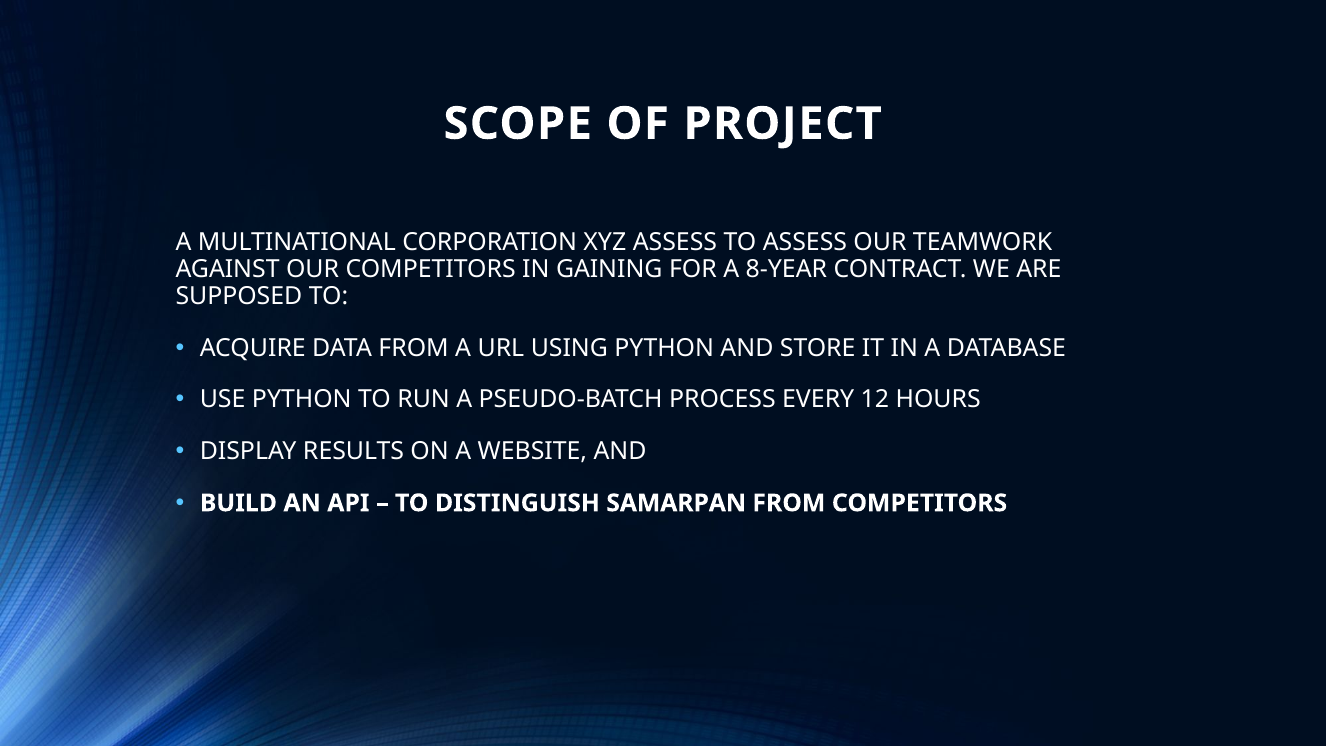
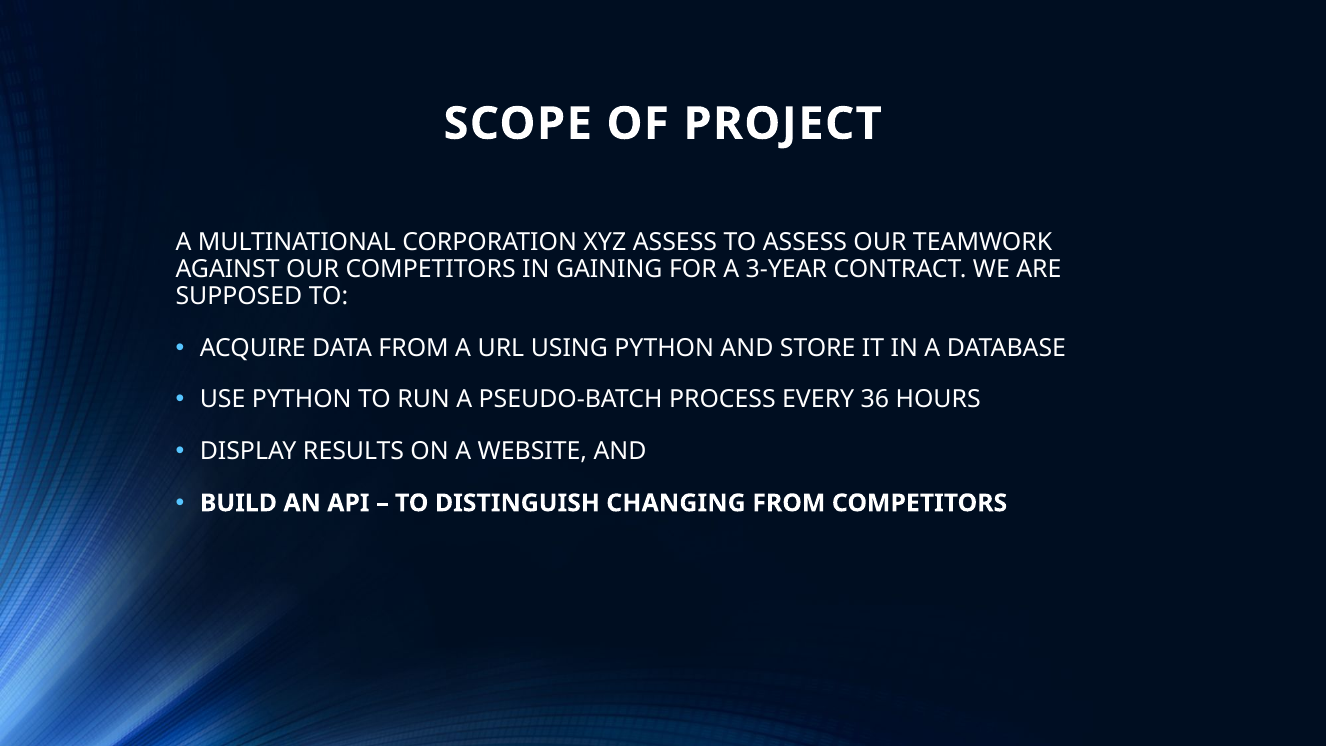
8-YEAR: 8-YEAR -> 3-YEAR
12: 12 -> 36
SAMARPAN: SAMARPAN -> CHANGING
